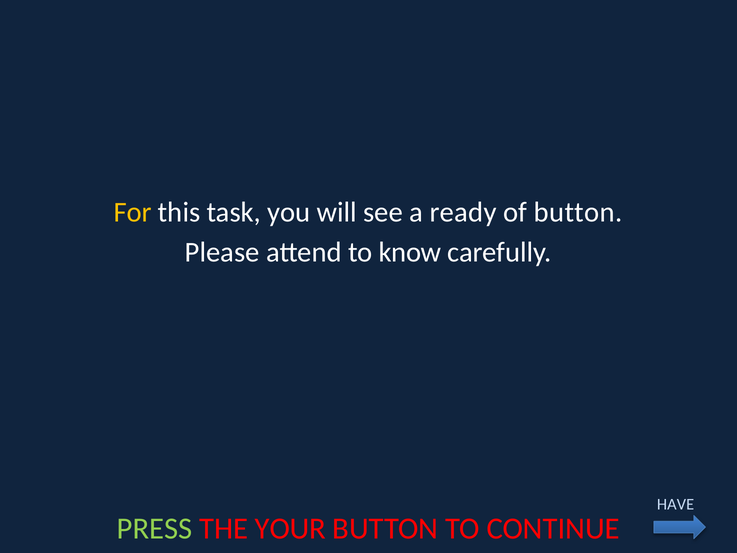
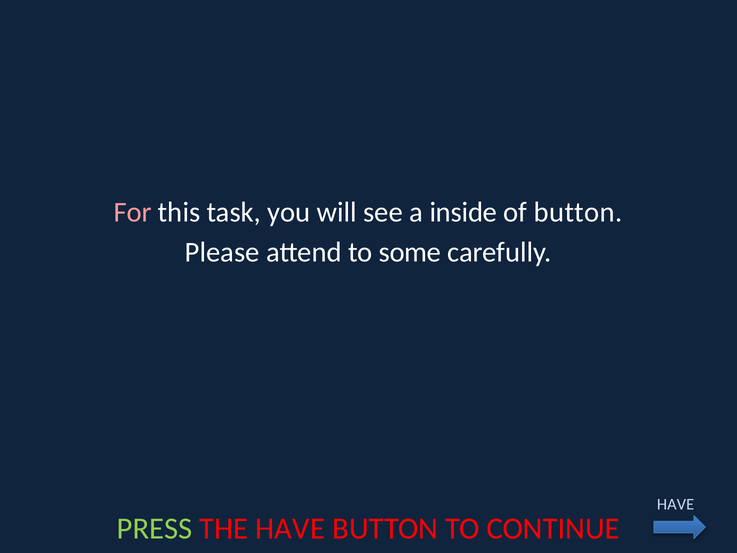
For colour: yellow -> pink
ready: ready -> inside
know: know -> some
THE YOUR: YOUR -> HAVE
